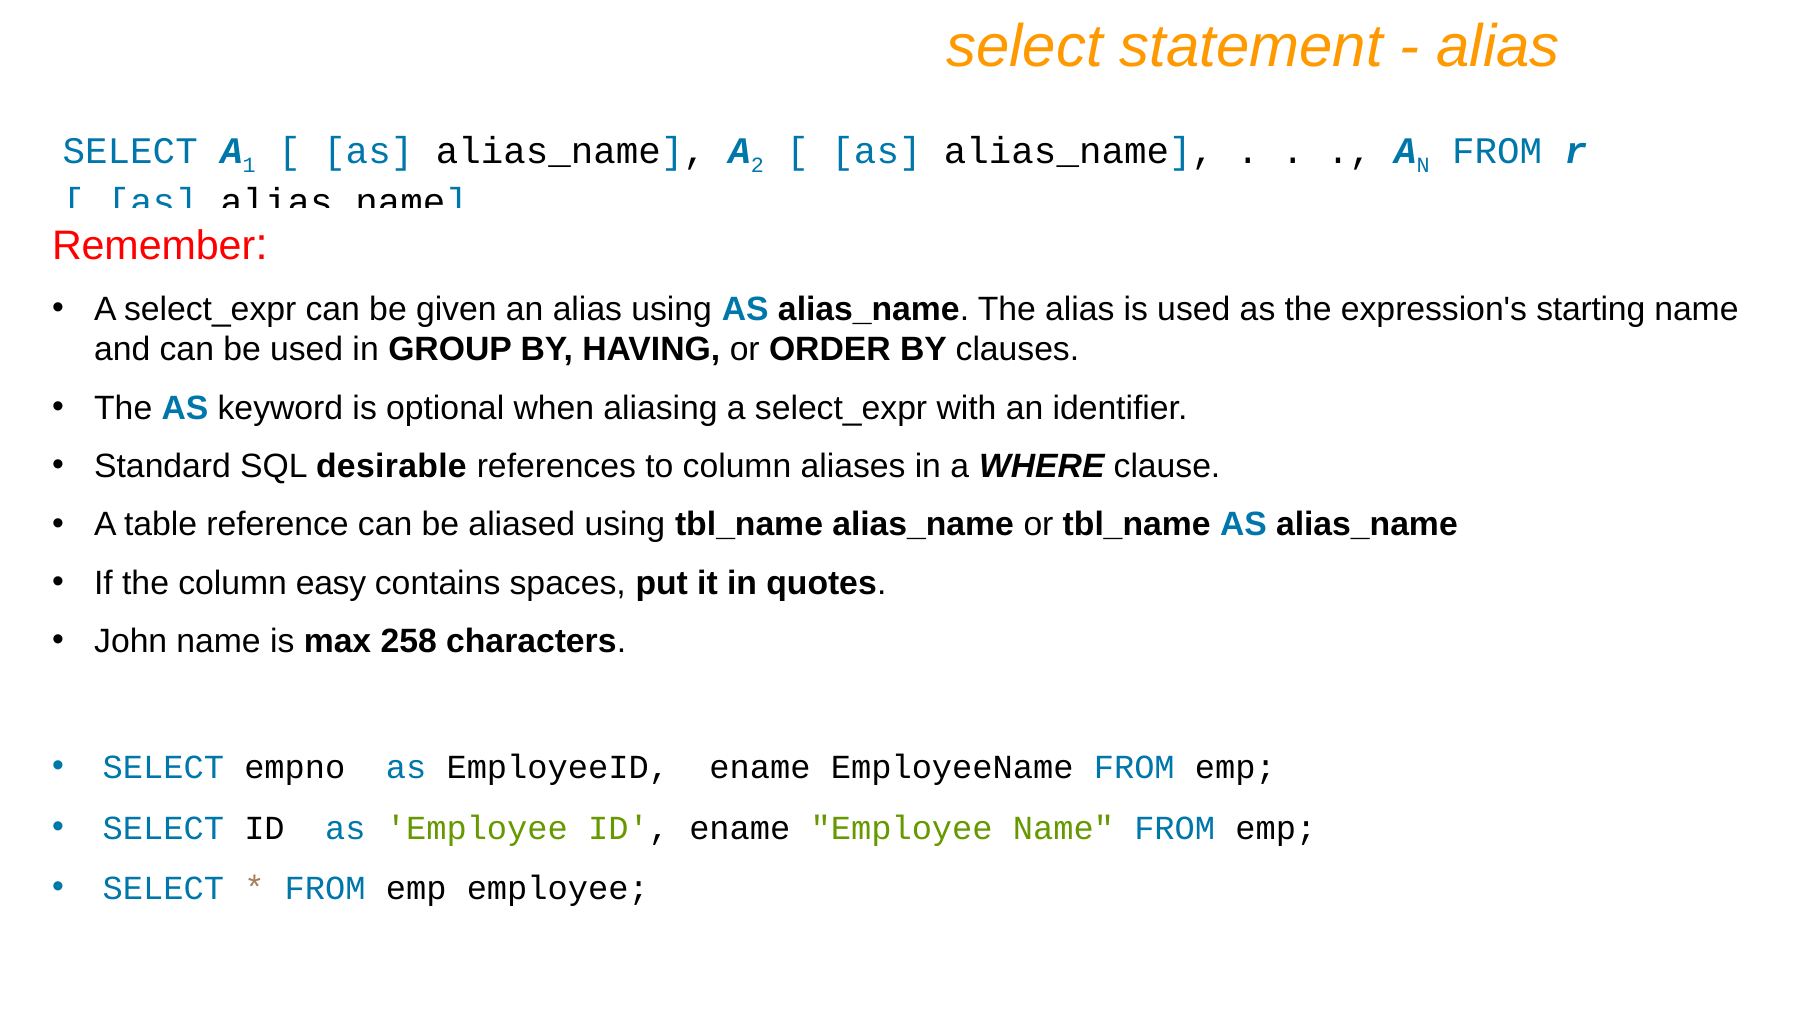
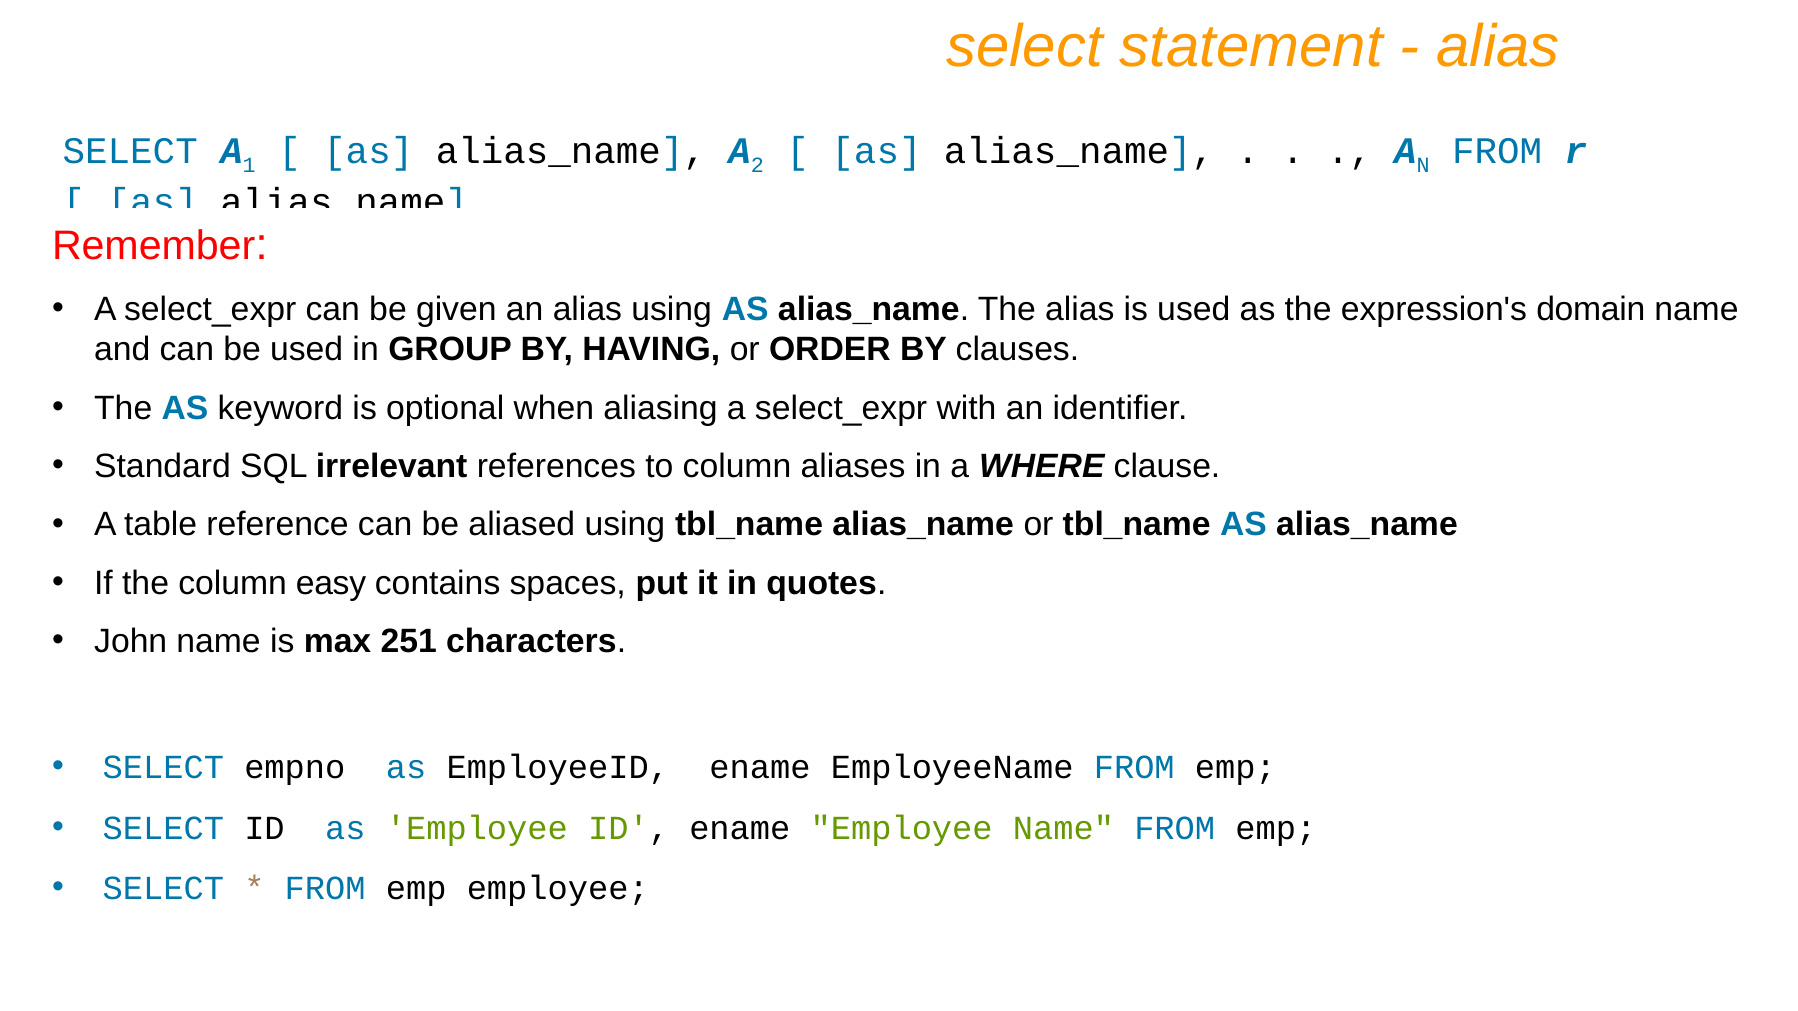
starting: starting -> domain
desirable: desirable -> irrelevant
258: 258 -> 251
